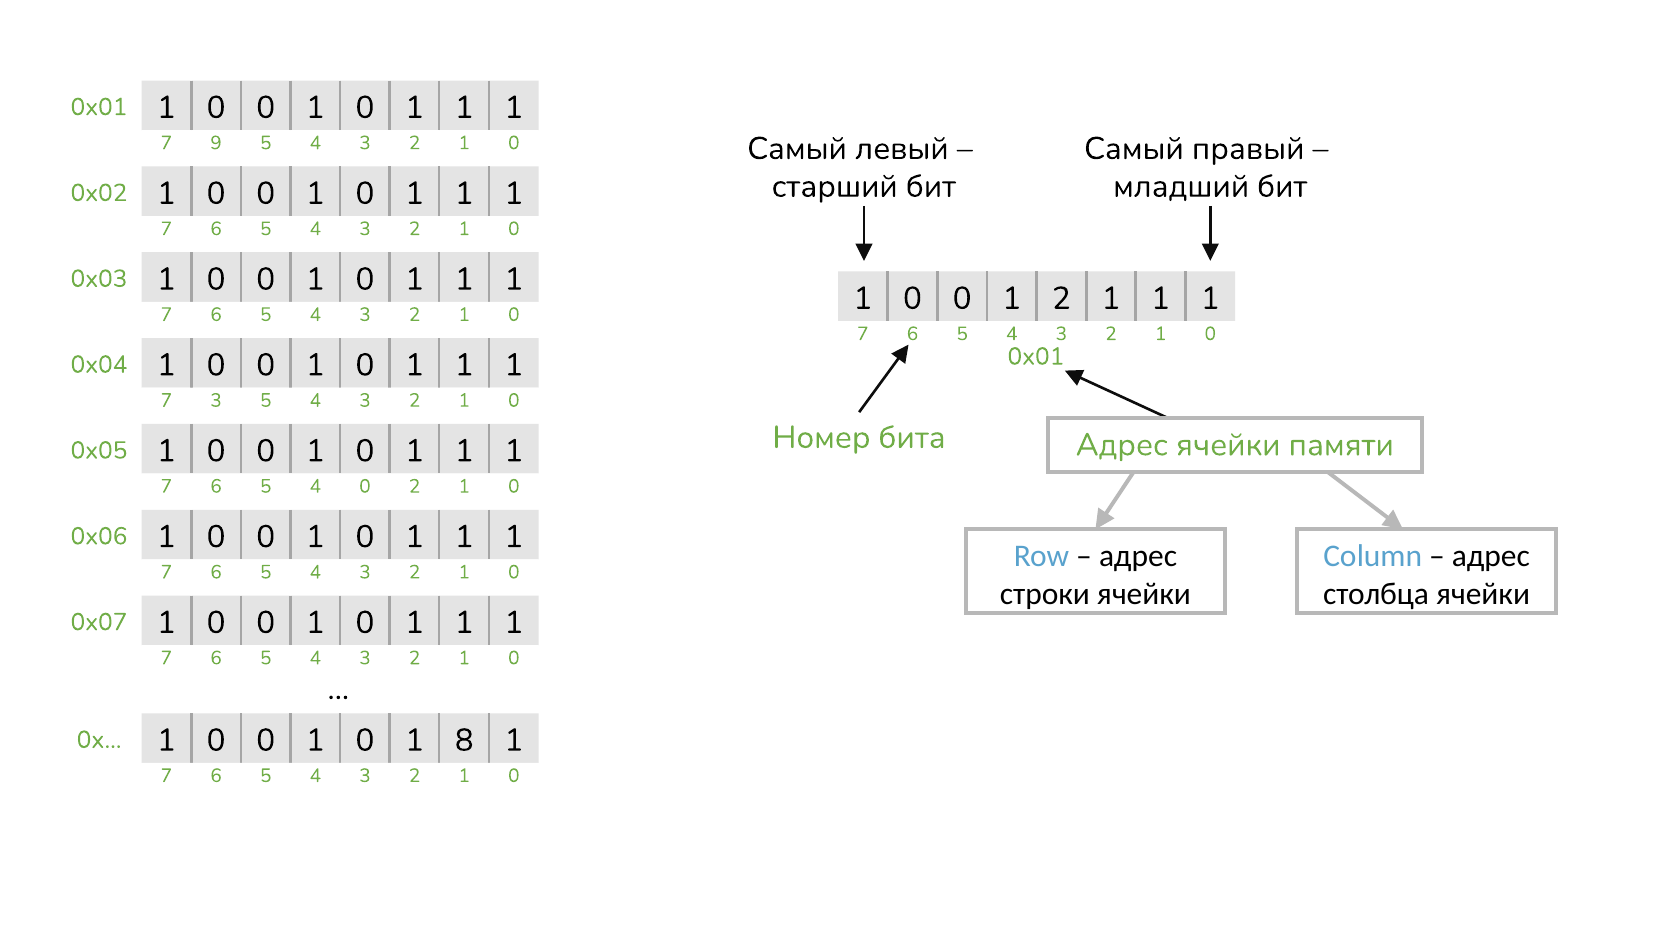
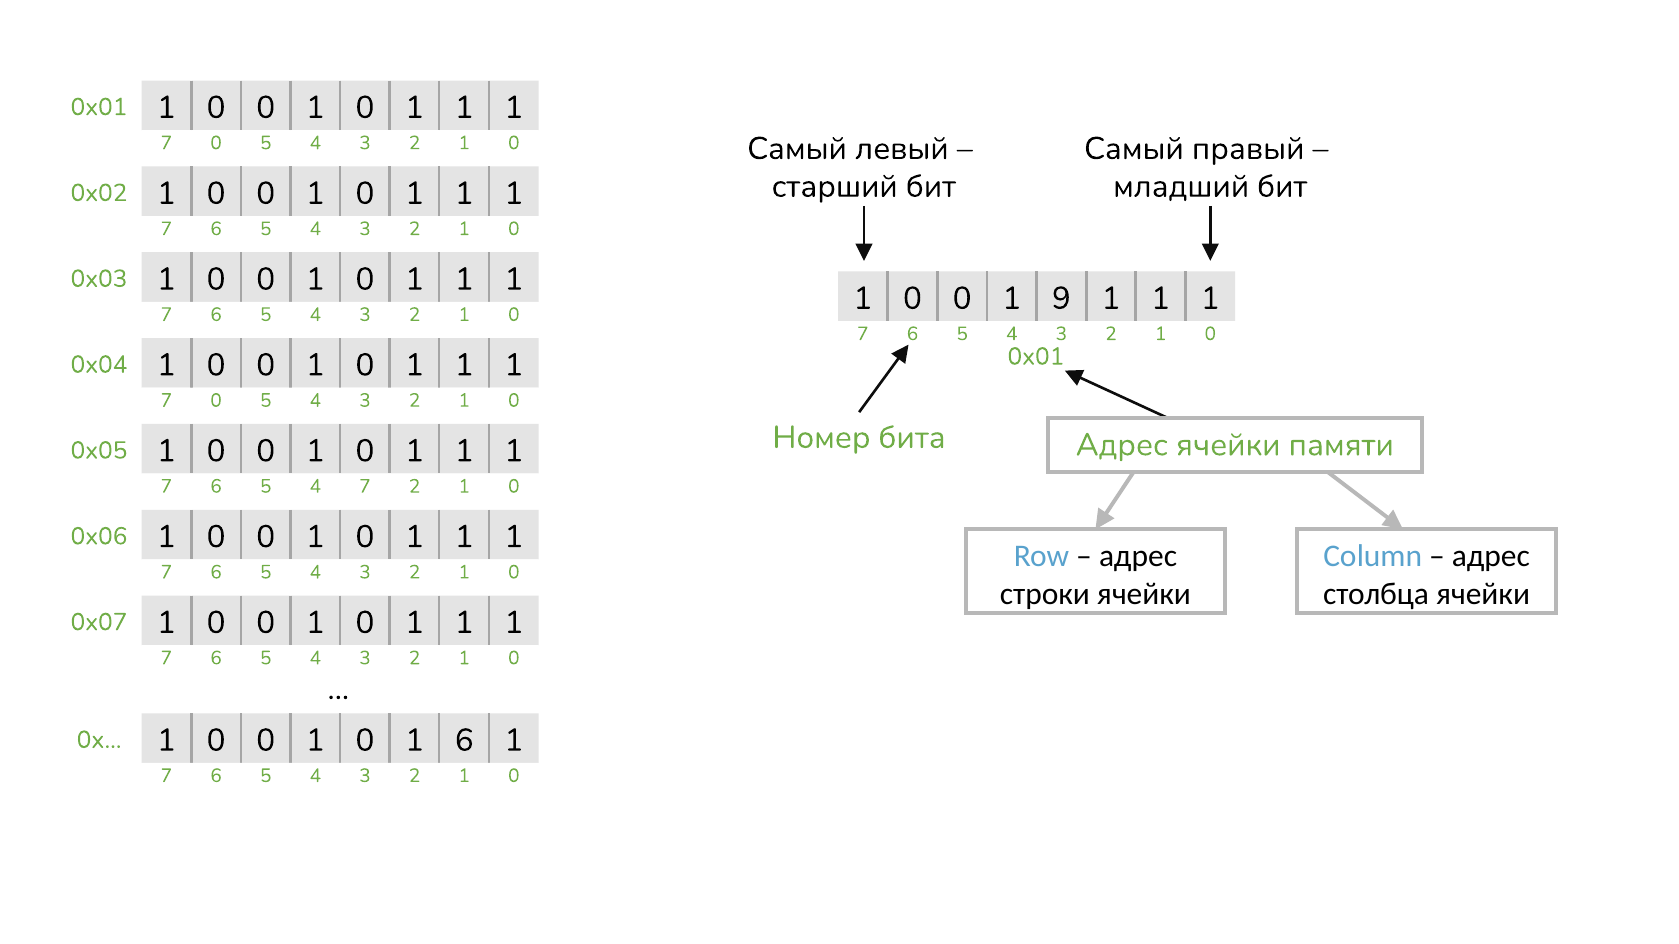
9 at (216, 143): 9 -> 0
1 2: 2 -> 9
3 at (216, 401): 3 -> 0
4 0: 0 -> 7
1 8: 8 -> 6
